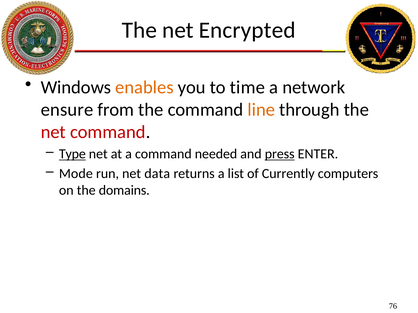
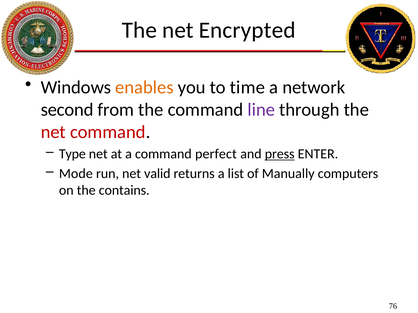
ensure: ensure -> second
line colour: orange -> purple
Type underline: present -> none
needed: needed -> perfect
data: data -> valid
Currently: Currently -> Manually
domains: domains -> contains
